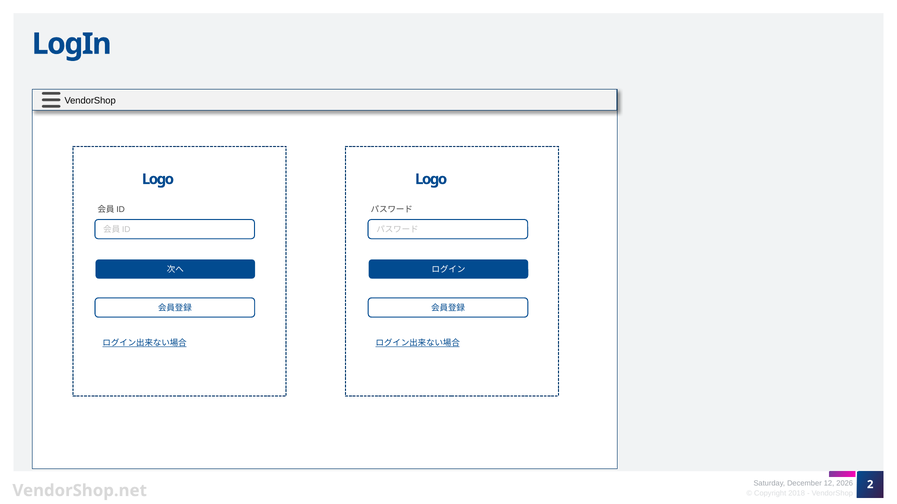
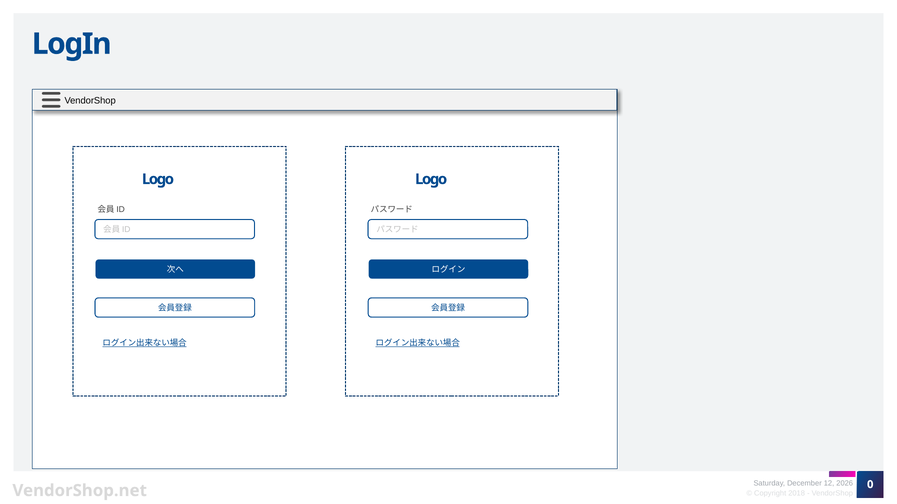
2: 2 -> 0
